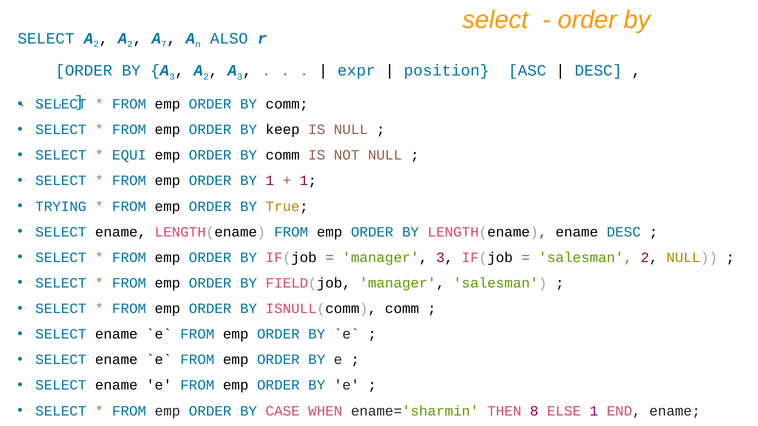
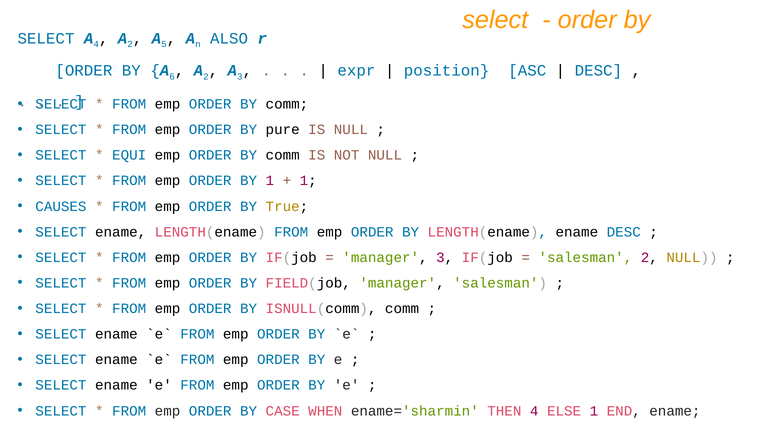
2 at (96, 45): 2 -> 4
7: 7 -> 5
3 at (172, 77): 3 -> 6
keep: keep -> pure
TRYING: TRYING -> CAUSES
THEN 8: 8 -> 4
